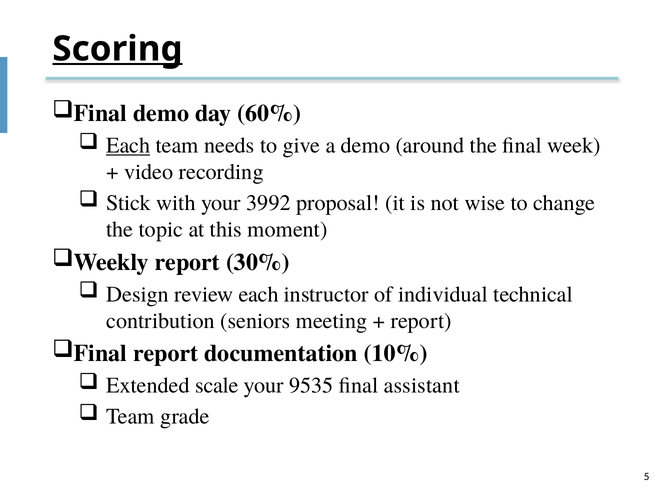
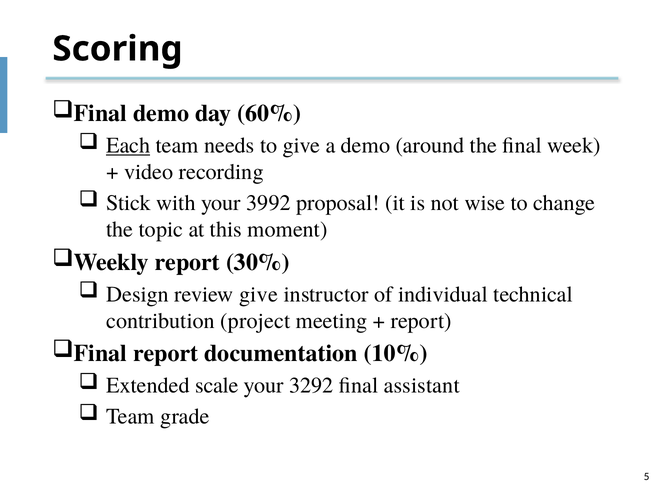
Scoring underline: present -> none
review each: each -> give
seniors: seniors -> project
9535: 9535 -> 3292
